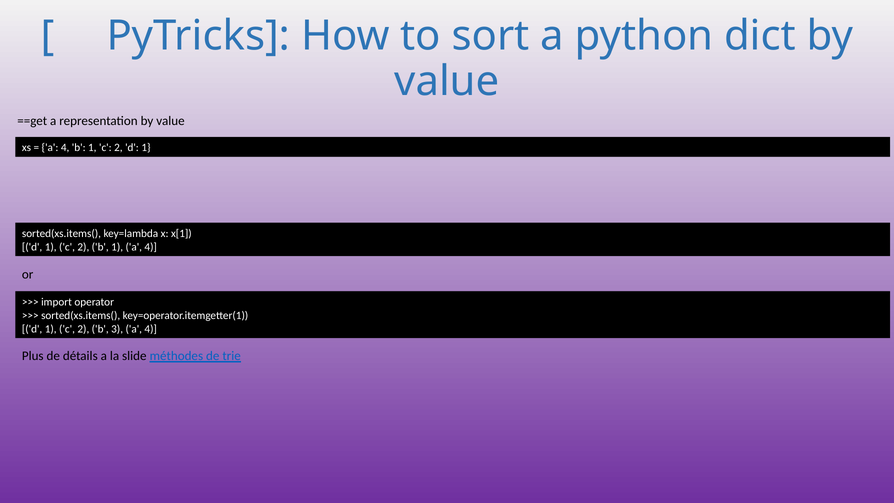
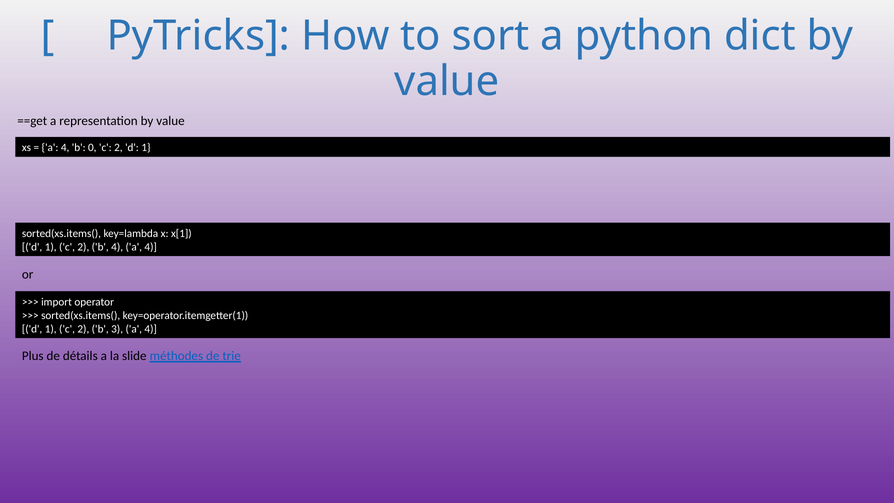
4 b 1: 1 -> 0
2 b 1: 1 -> 4
